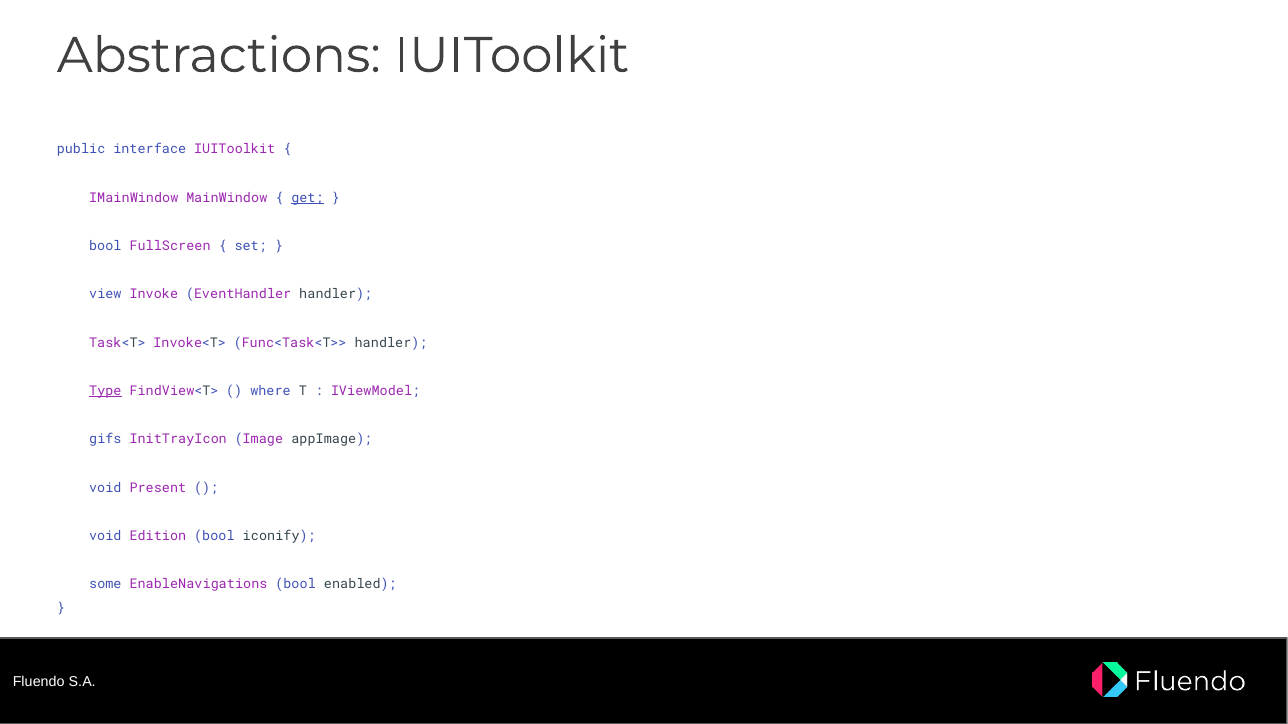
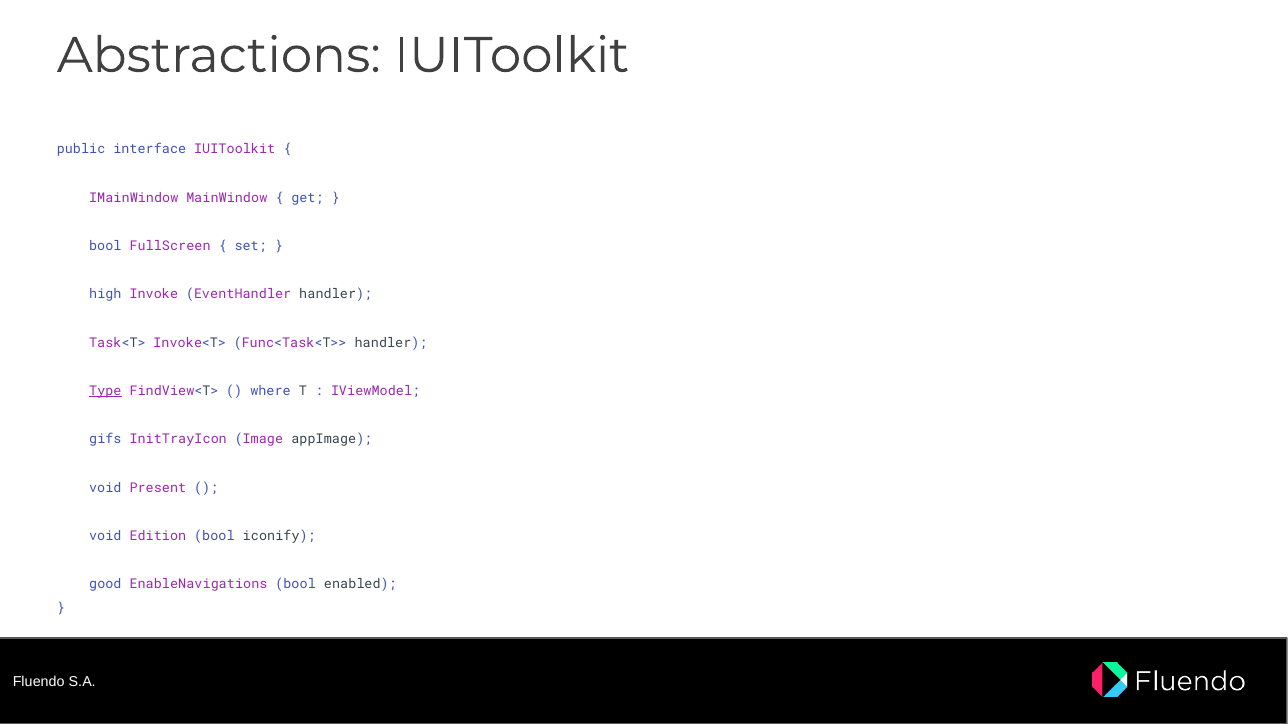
get underline: present -> none
view: view -> high
some: some -> good
